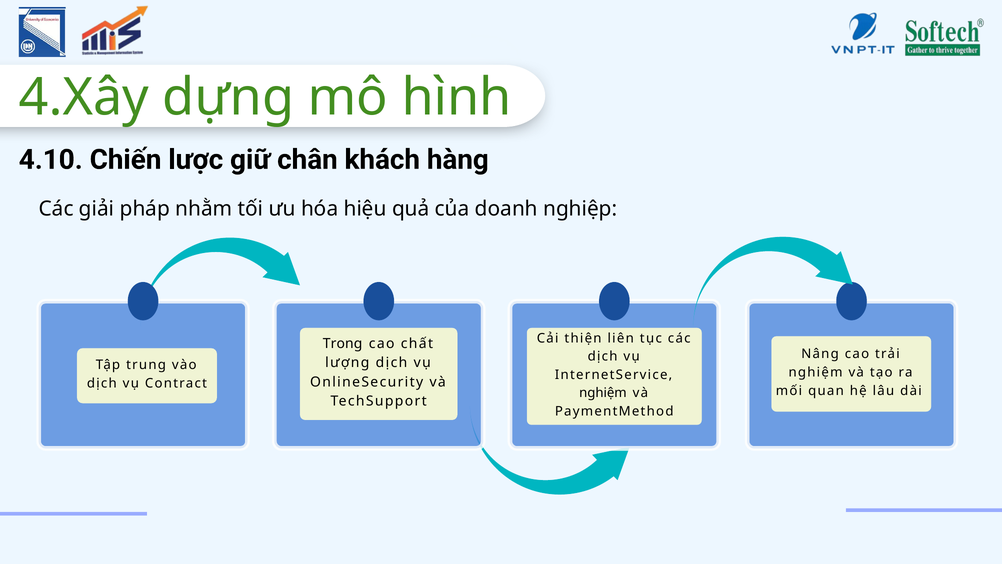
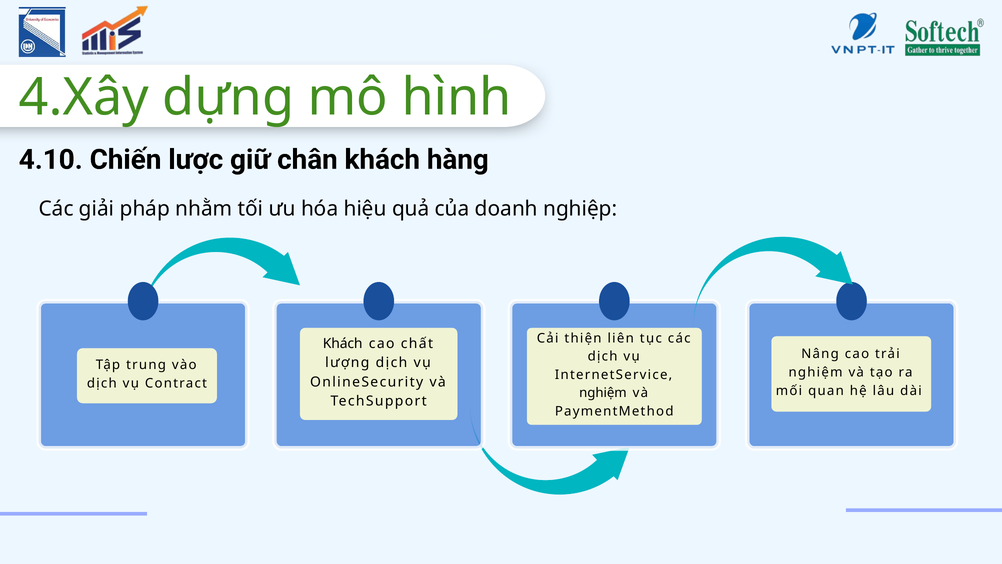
Trong at (343, 343): Trong -> Khách
